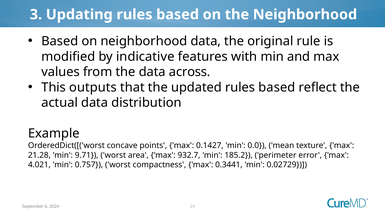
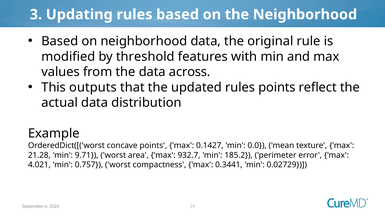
indicative: indicative -> threshold
updated rules based: based -> points
